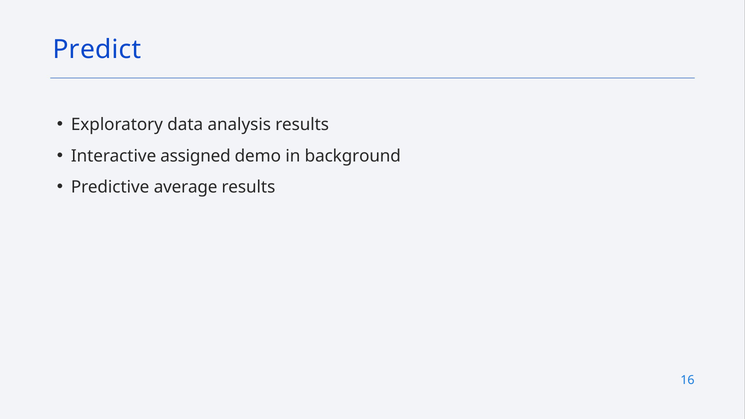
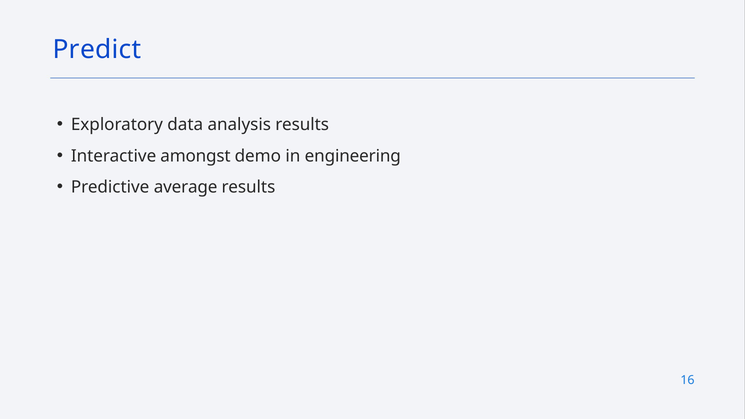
assigned: assigned -> amongst
background: background -> engineering
